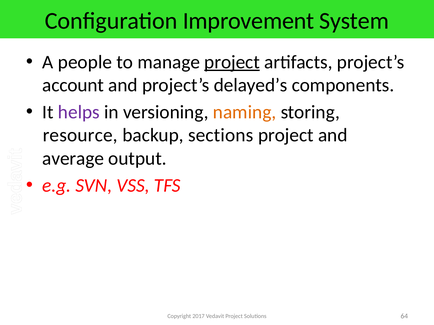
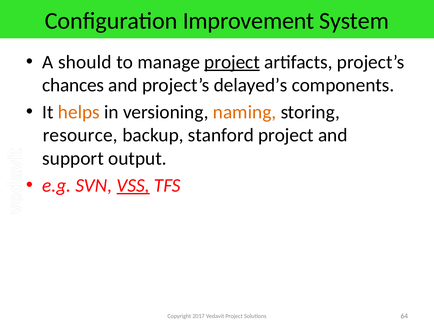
people: people -> should
account: account -> chances
helps colour: purple -> orange
sections: sections -> stanford
average: average -> support
VSS underline: none -> present
